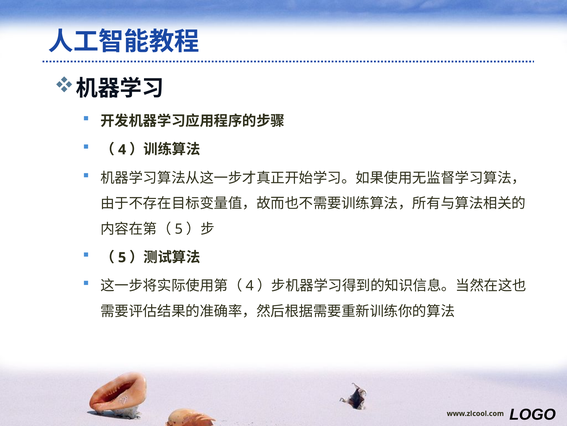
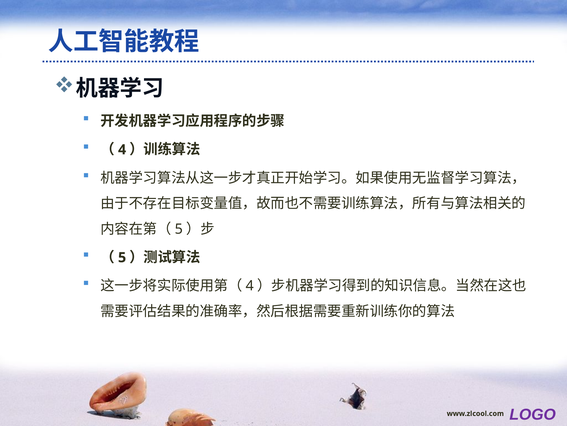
LOGO colour: black -> purple
